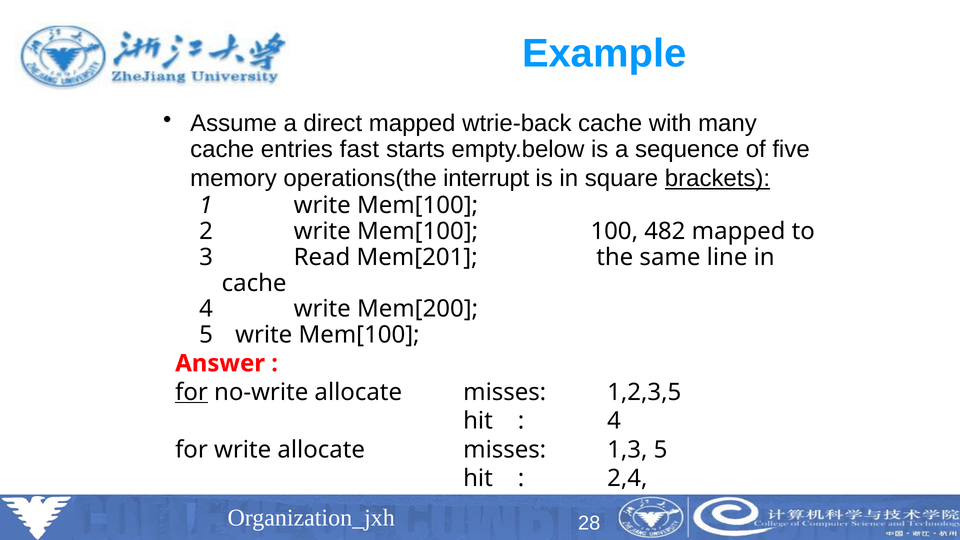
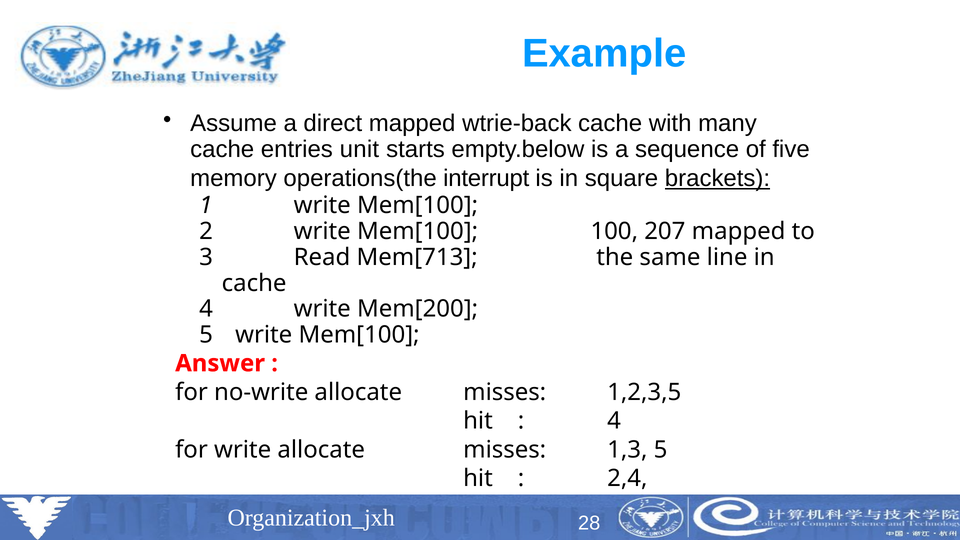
fast: fast -> unit
482: 482 -> 207
Mem[201: Mem[201 -> Mem[713
for at (192, 392) underline: present -> none
